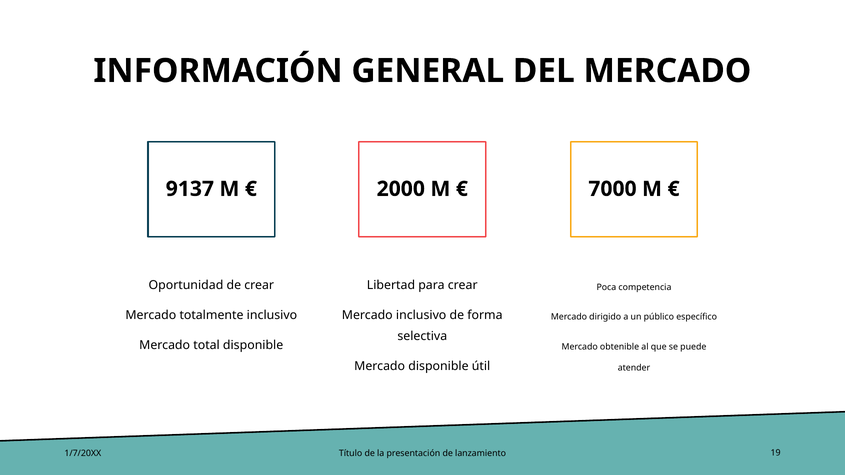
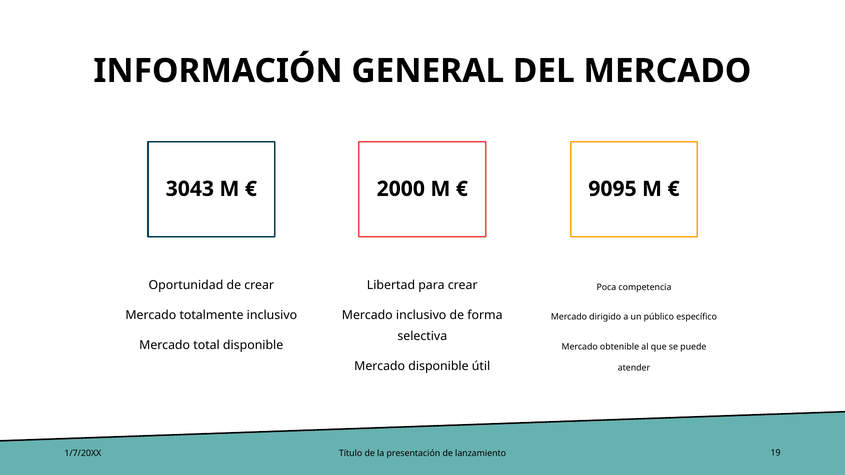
9137: 9137 -> 3043
7000: 7000 -> 9095
